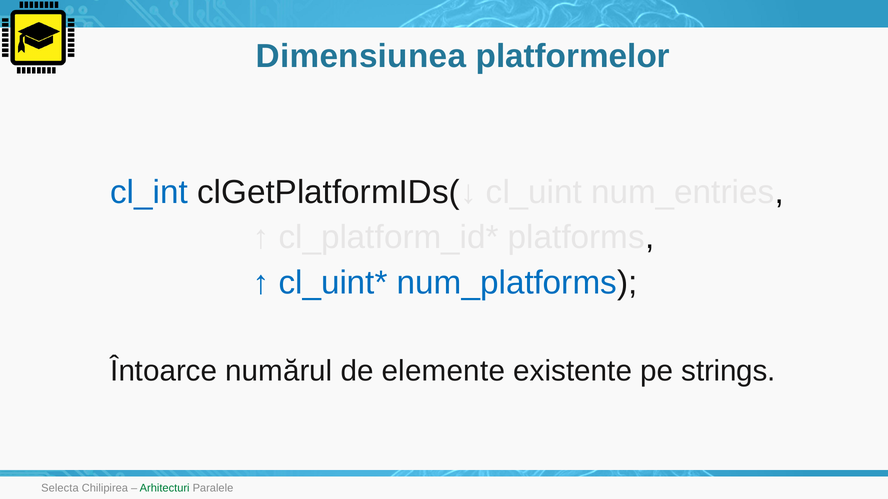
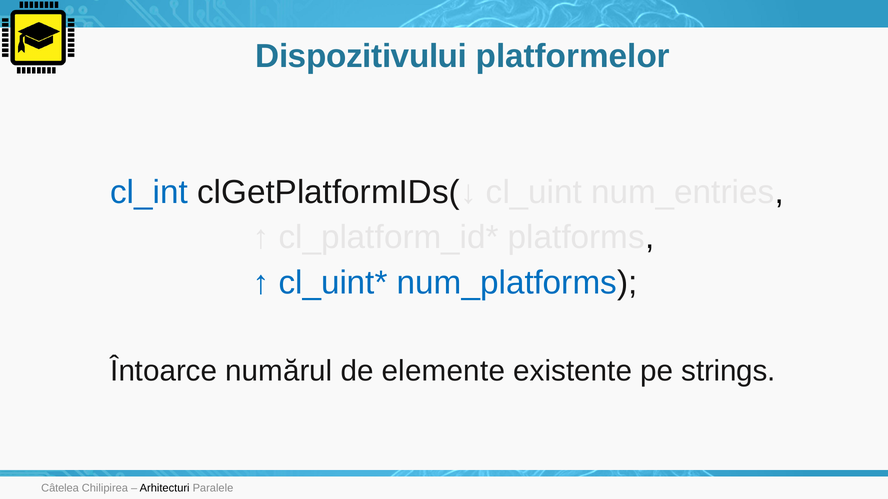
Dimensiunea: Dimensiunea -> Dispozitivului
Selecta: Selecta -> Câtelea
Arhitecturi colour: green -> black
